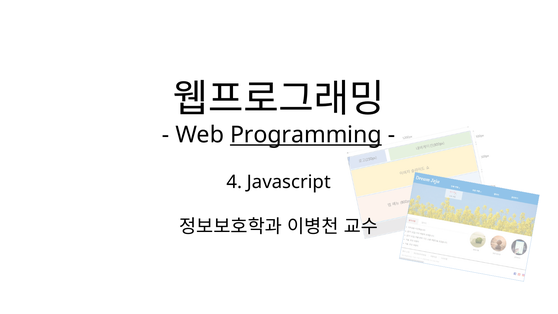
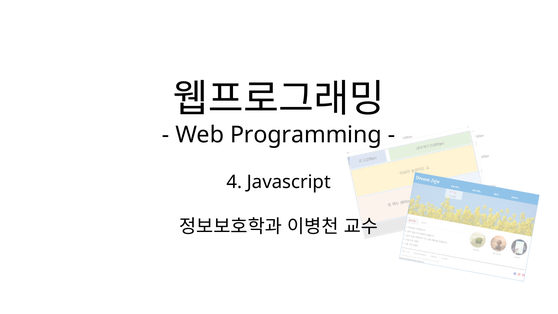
Programming underline: present -> none
